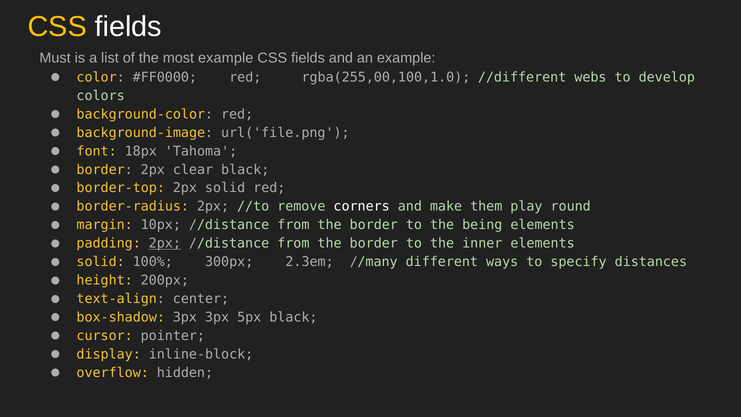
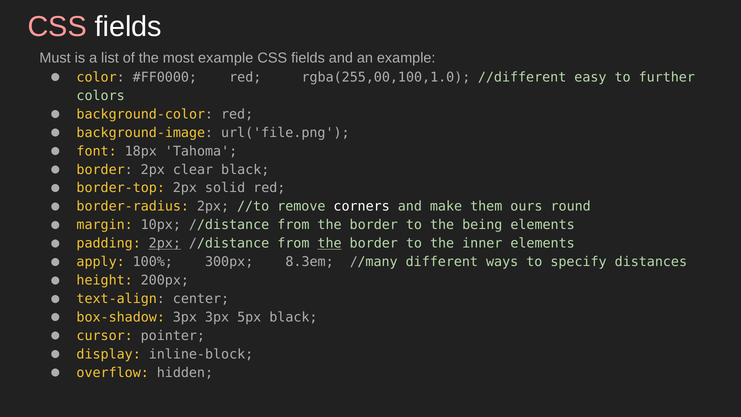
CSS at (57, 27) colour: yellow -> pink
webs: webs -> easy
develop: develop -> further
play: play -> ours
the at (330, 243) underline: none -> present
solid at (101, 262): solid -> apply
2.3em: 2.3em -> 8.3em
